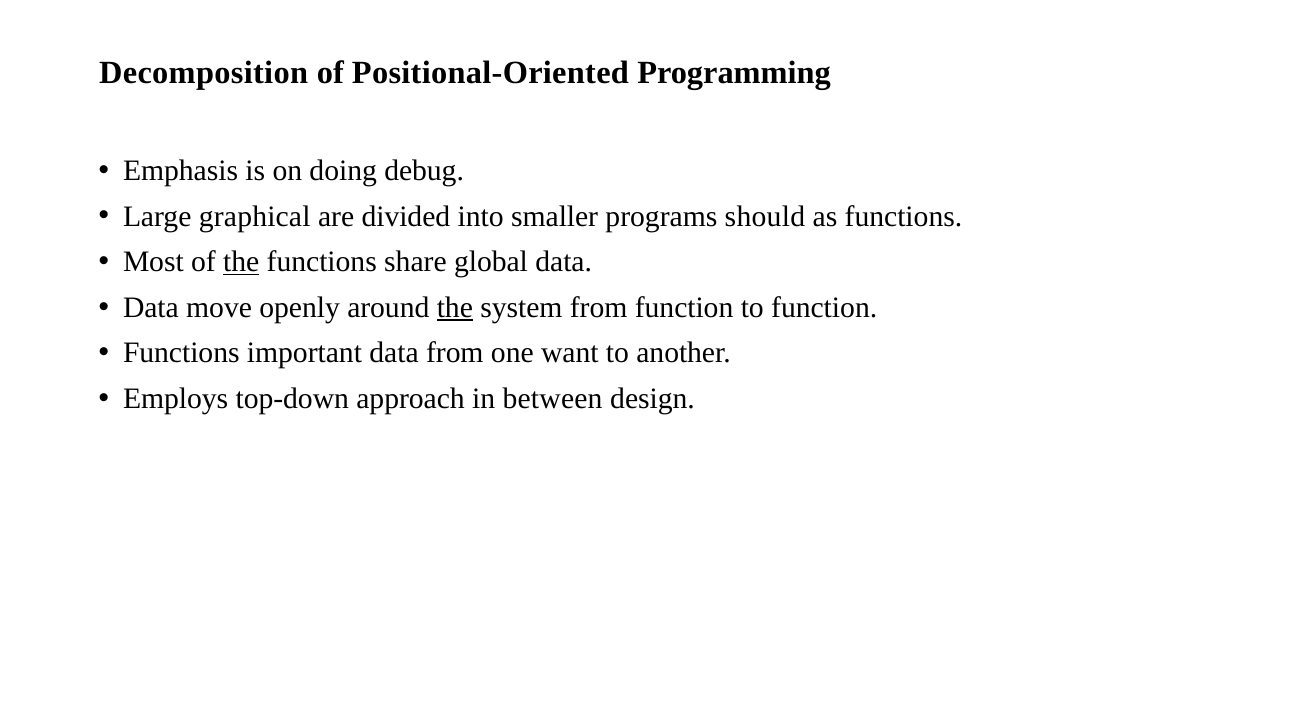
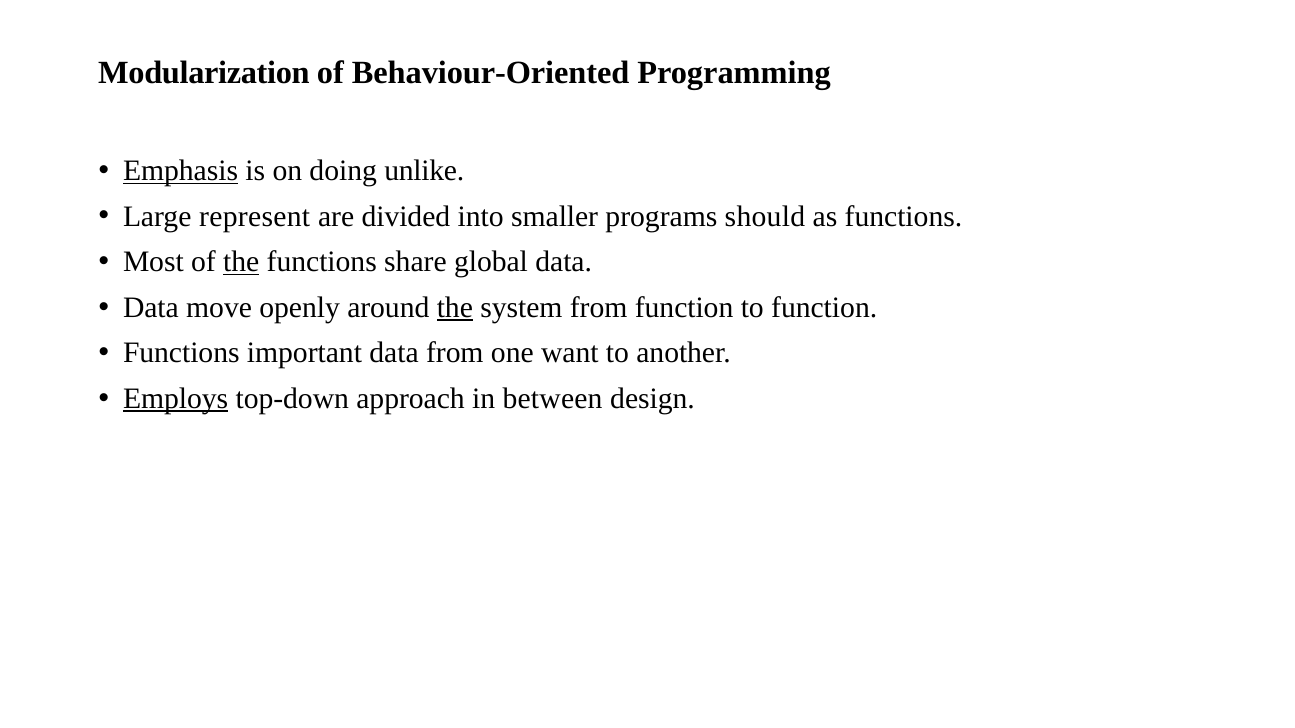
Decomposition: Decomposition -> Modularization
Positional-Oriented: Positional-Oriented -> Behaviour-Oriented
Emphasis underline: none -> present
debug: debug -> unlike
graphical: graphical -> represent
Employs underline: none -> present
